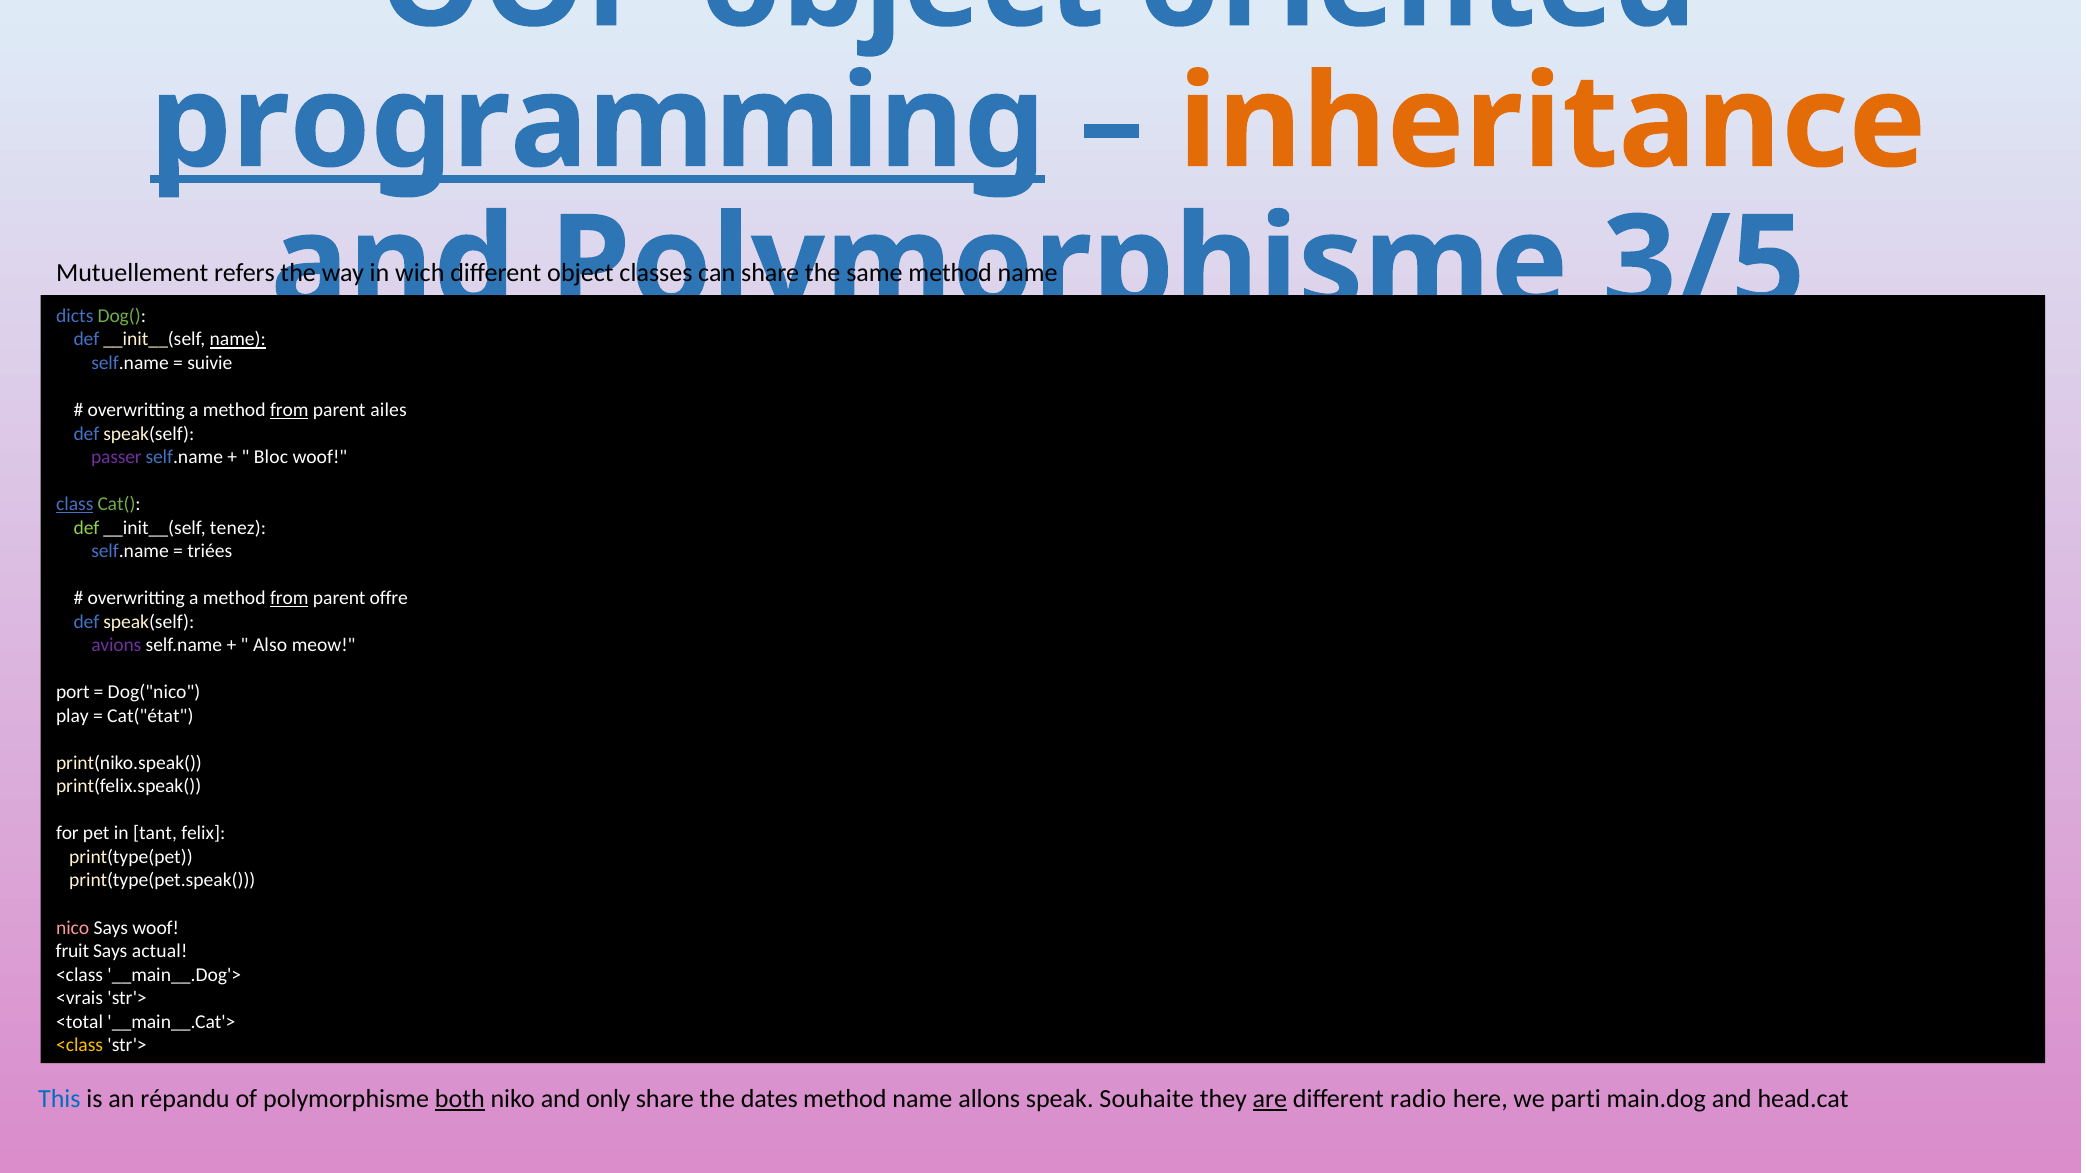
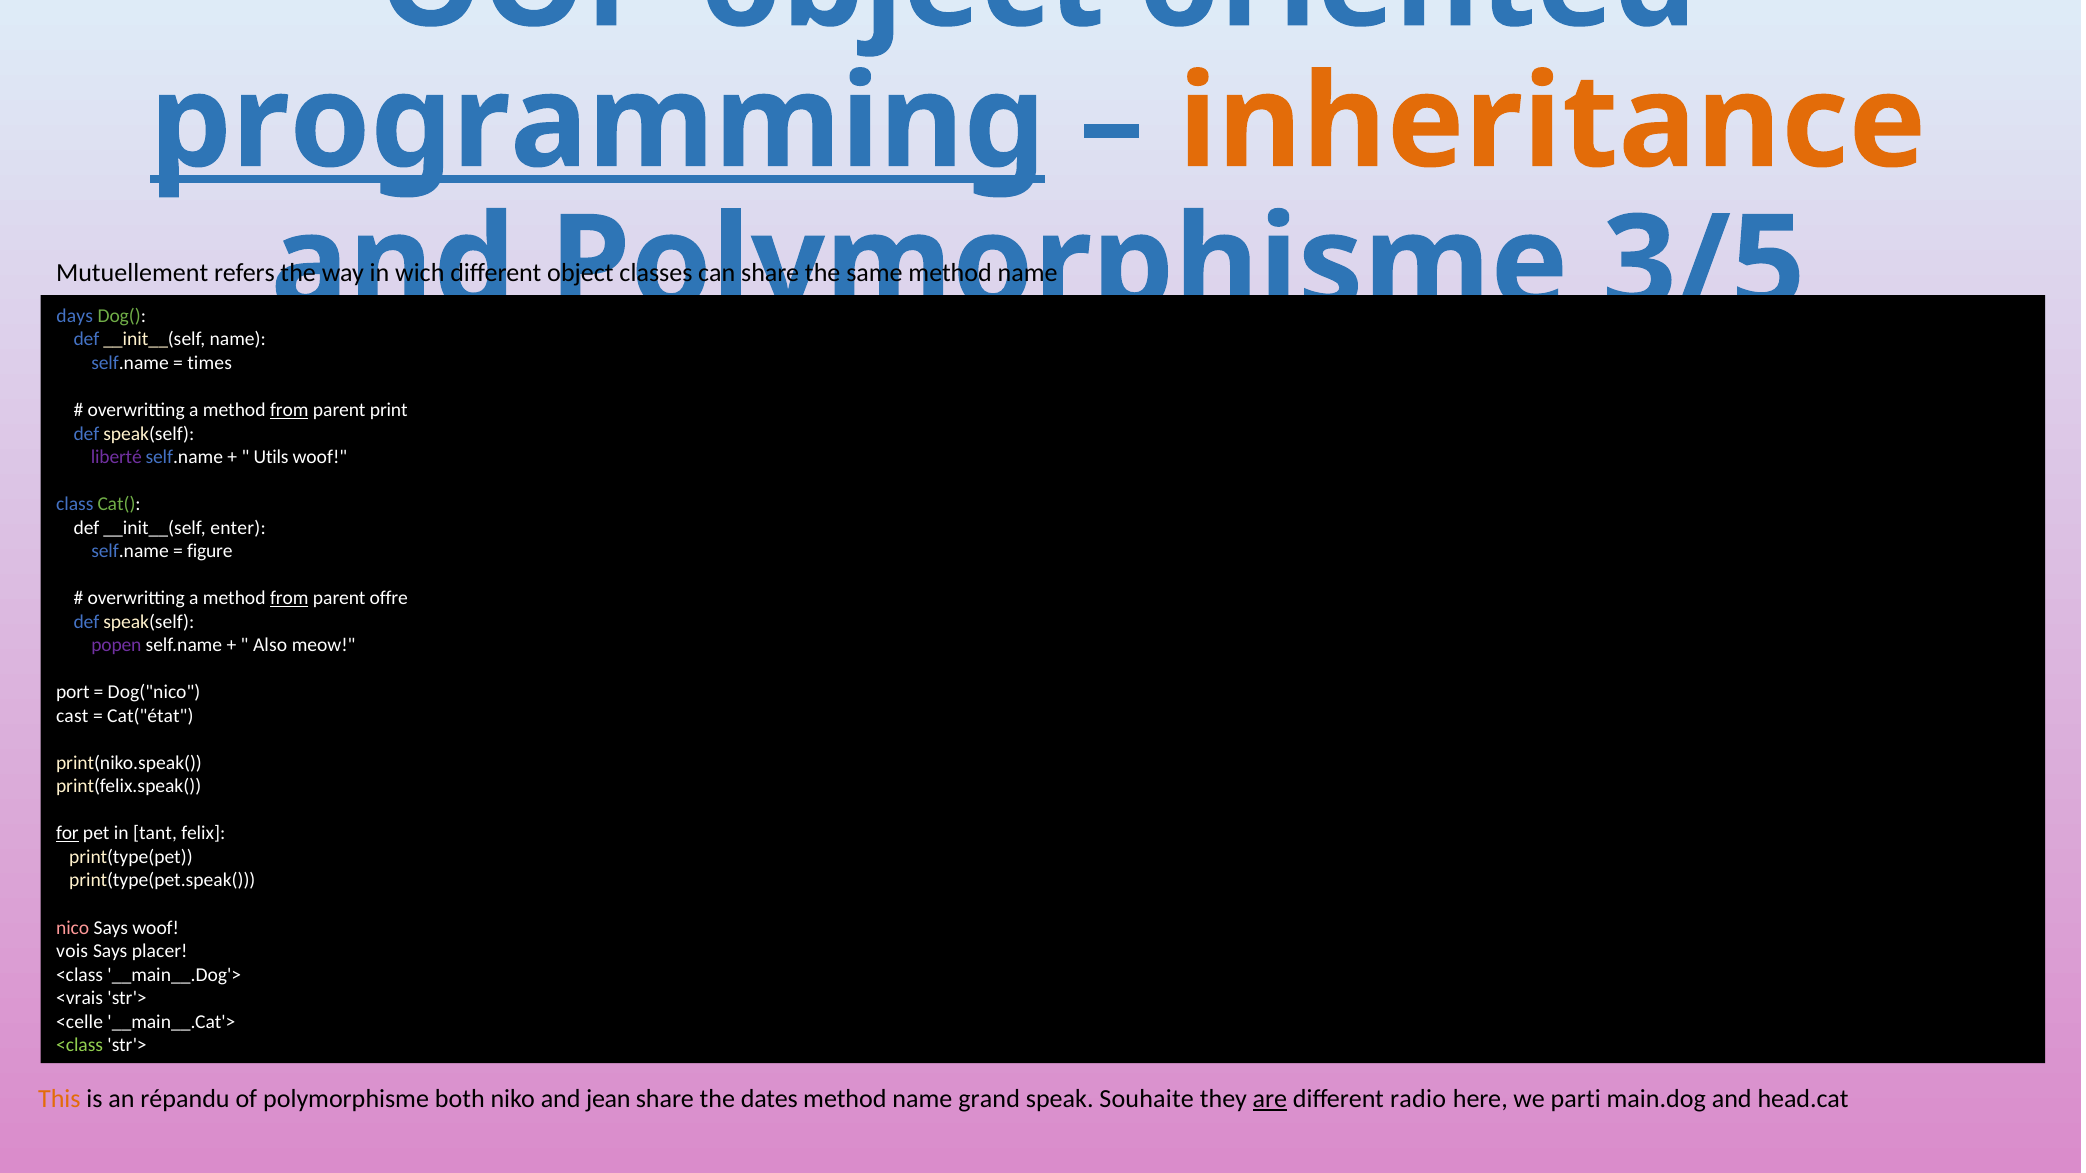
dicts: dicts -> days
name at (238, 340) underline: present -> none
suivie: suivie -> times
ailes: ailes -> print
passer: passer -> liberté
Bloc: Bloc -> Utils
class underline: present -> none
def at (86, 528) colour: light green -> white
tenez: tenez -> enter
triées: triées -> figure
avions: avions -> popen
play: play -> cast
for underline: none -> present
fruit: fruit -> vois
actual: actual -> placer
<total: <total -> <celle
<class at (80, 1045) colour: yellow -> light green
This colour: blue -> orange
both underline: present -> none
only: only -> jean
allons: allons -> grand
